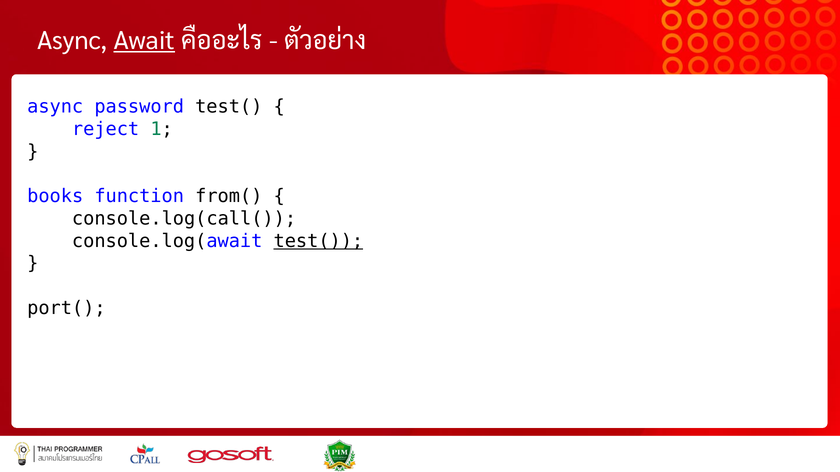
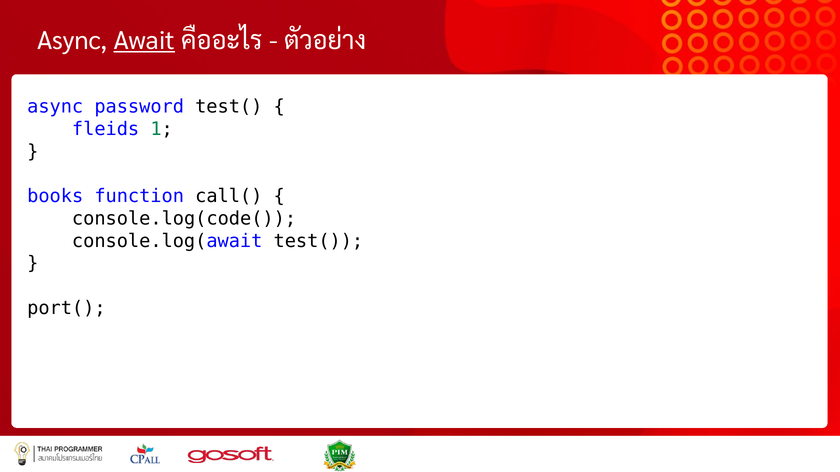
reject: reject -> fleids
from(: from( -> call(
console.log(call(: console.log(call( -> console.log(code(
test( at (318, 241) underline: present -> none
